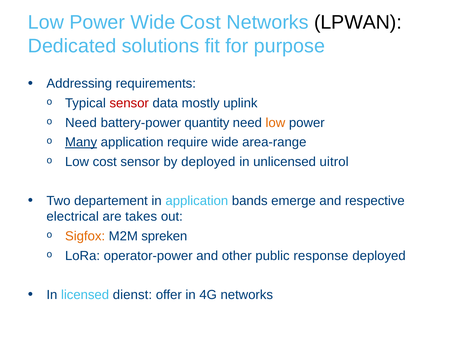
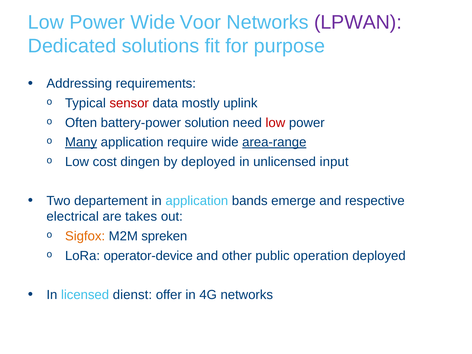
Wide Cost: Cost -> Voor
LPWAN colour: black -> purple
Need at (81, 123): Need -> Often
quantity: quantity -> solution
low at (275, 123) colour: orange -> red
area-range underline: none -> present
cost sensor: sensor -> dingen
uitrol: uitrol -> input
operator-power: operator-power -> operator-device
response: response -> operation
